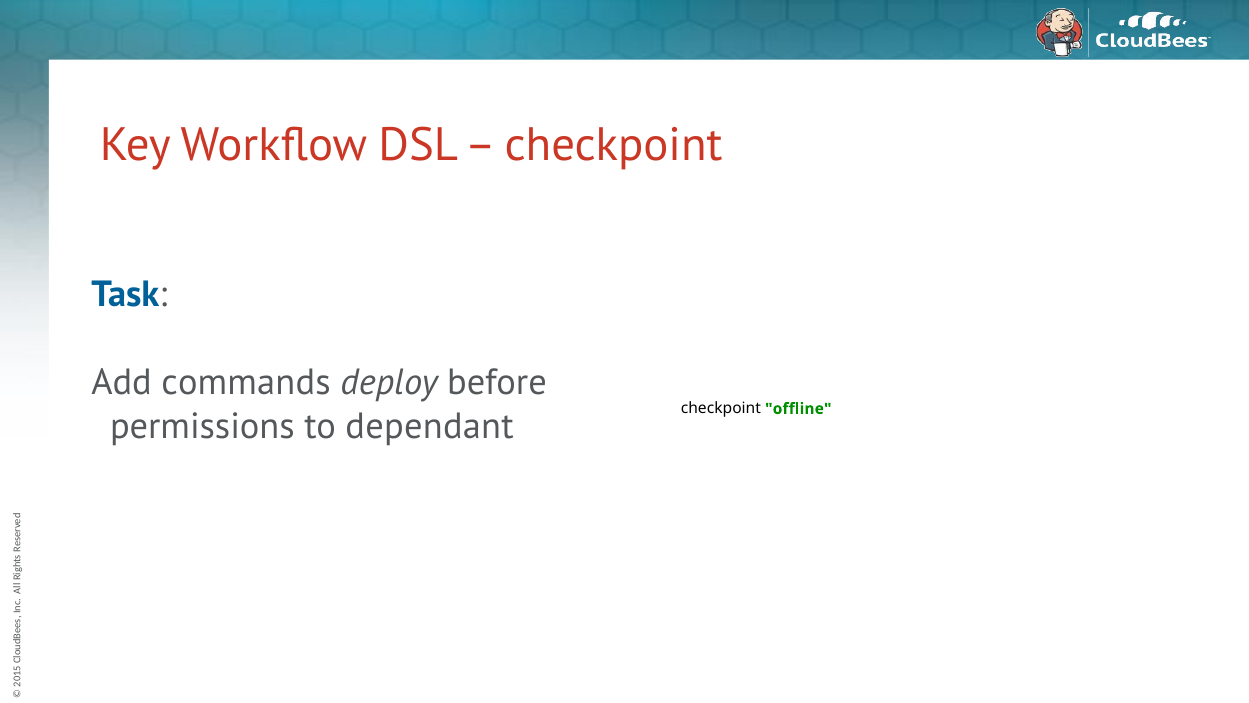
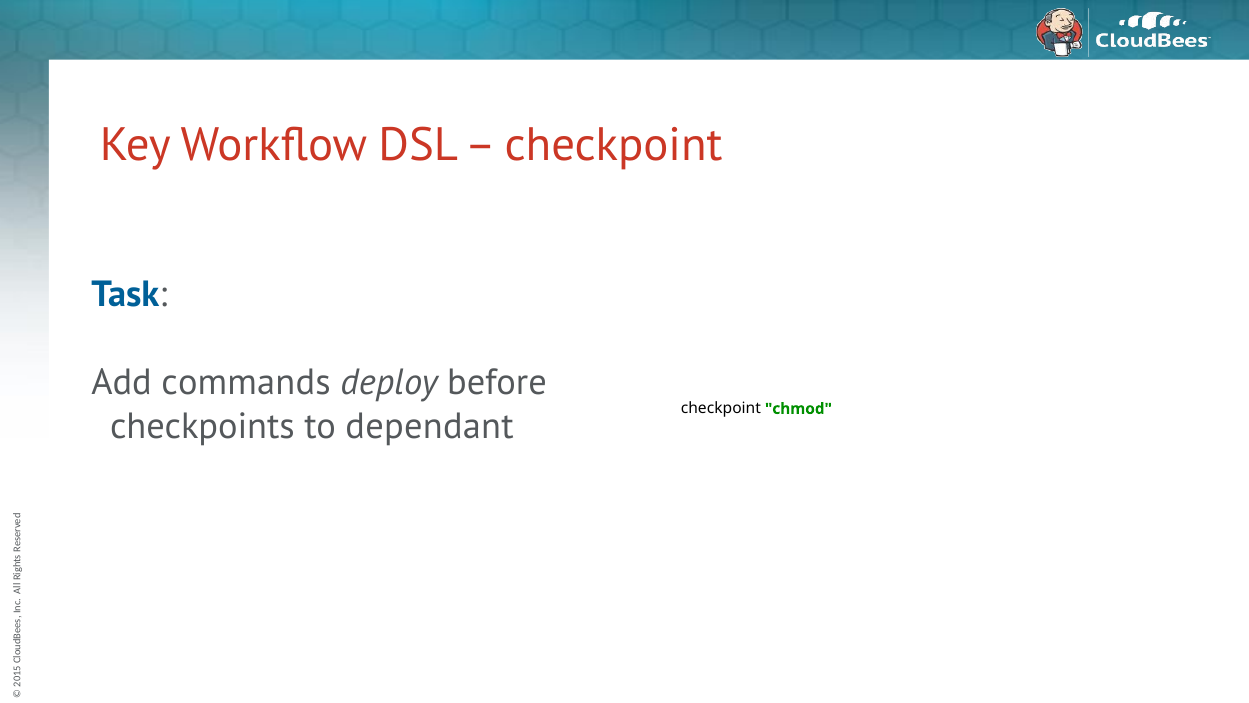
permissions: permissions -> checkpoints
offline: offline -> chmod
